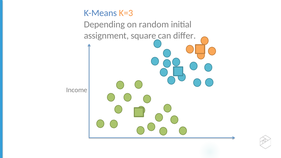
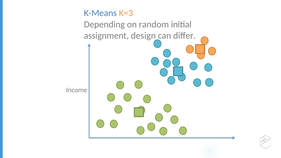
square: square -> design
